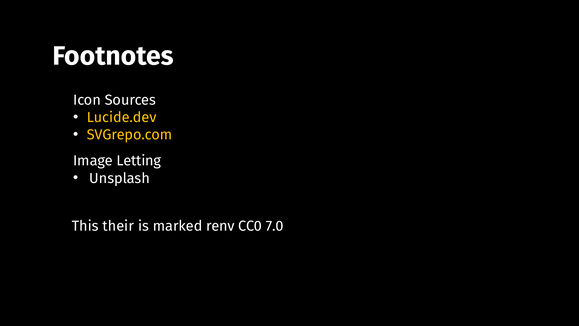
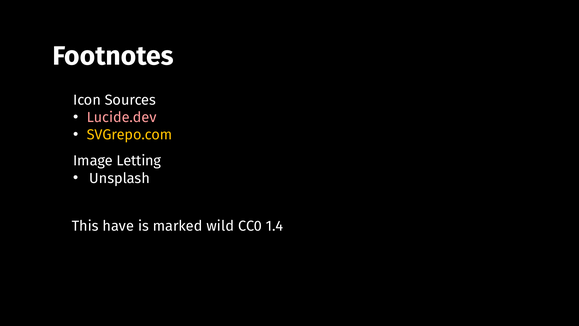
Lucide.dev colour: yellow -> pink
their: their -> have
renv: renv -> wild
7.0: 7.0 -> 1.4
